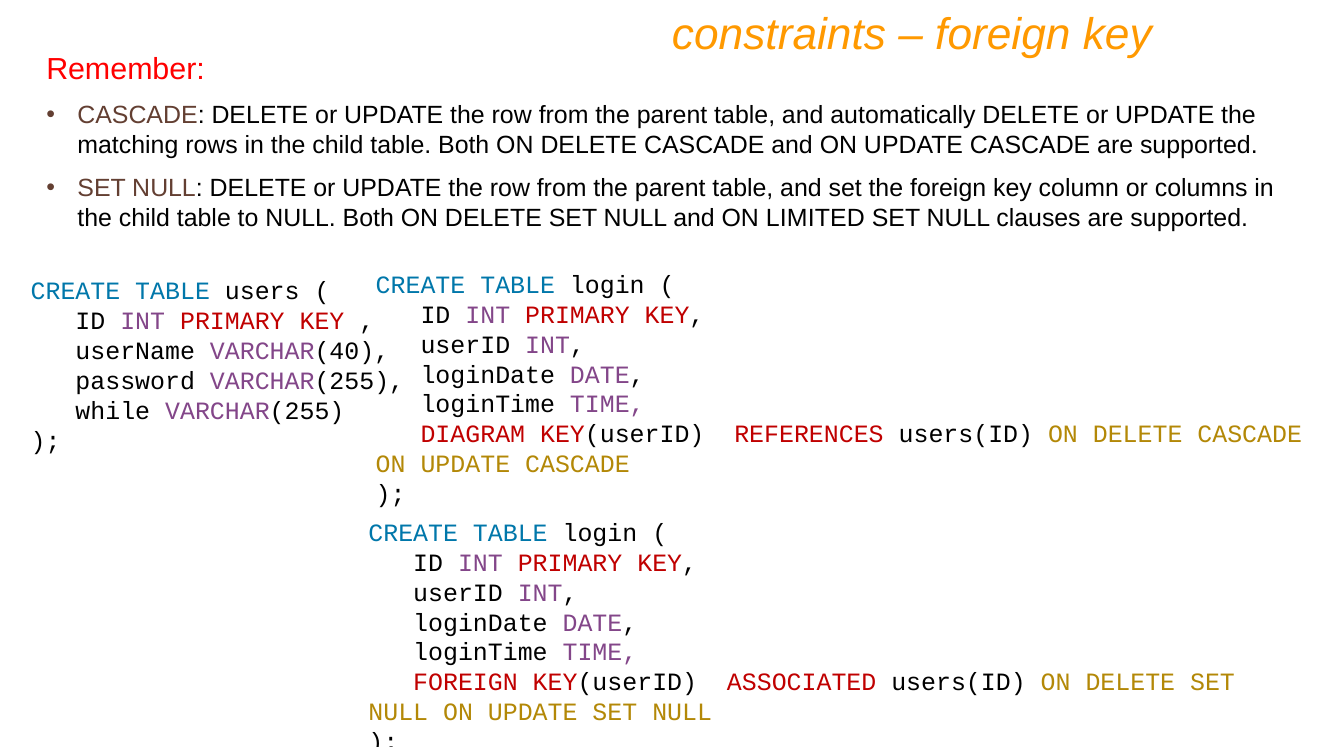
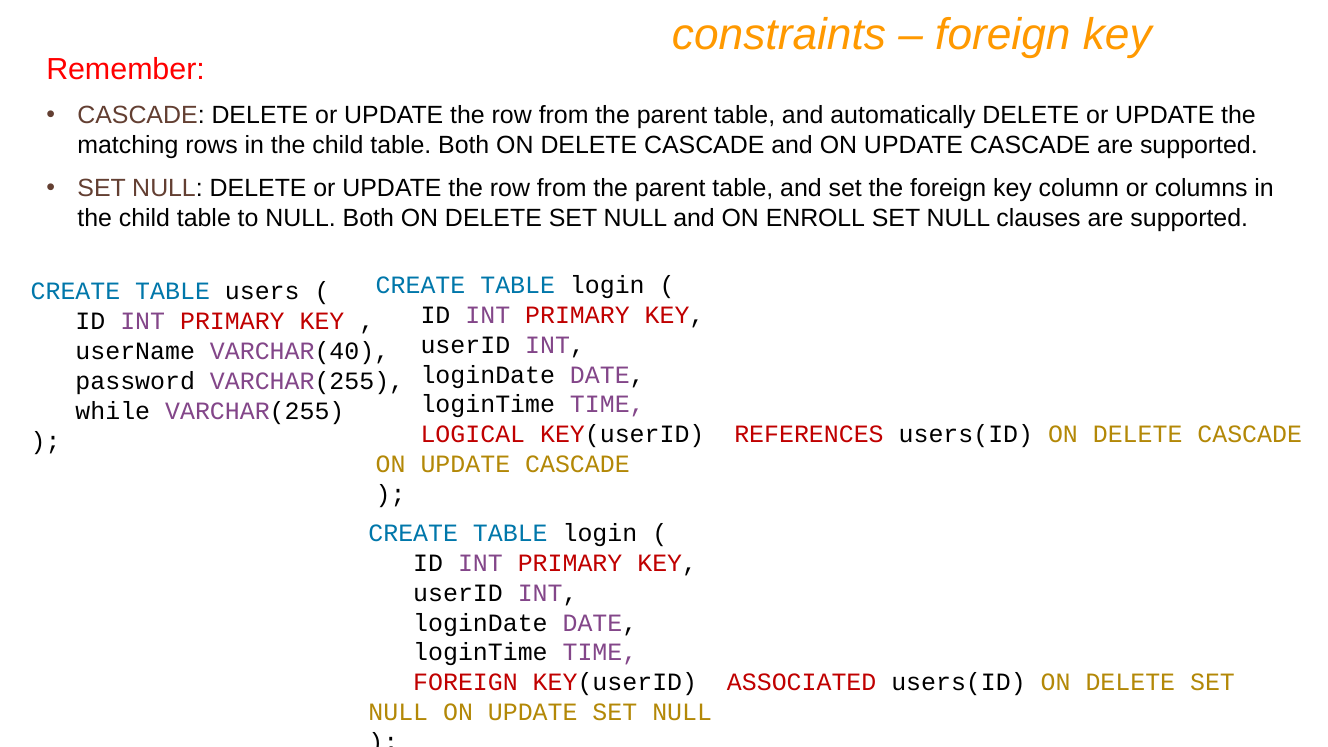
LIMITED: LIMITED -> ENROLL
DIAGRAM: DIAGRAM -> LOGICAL
